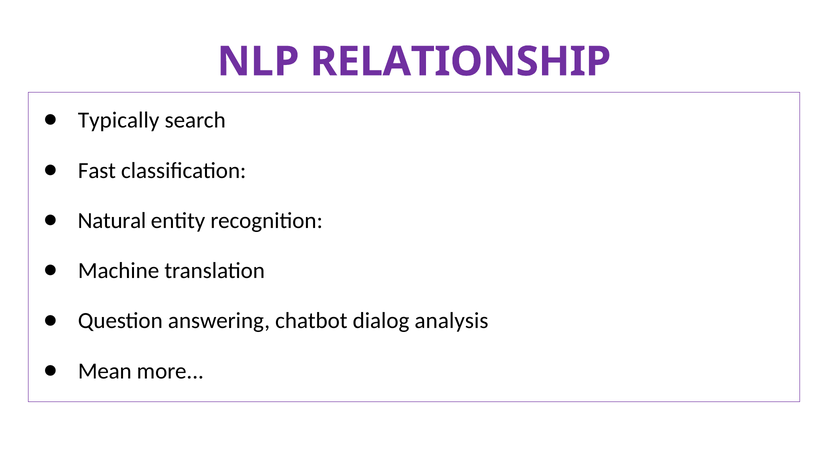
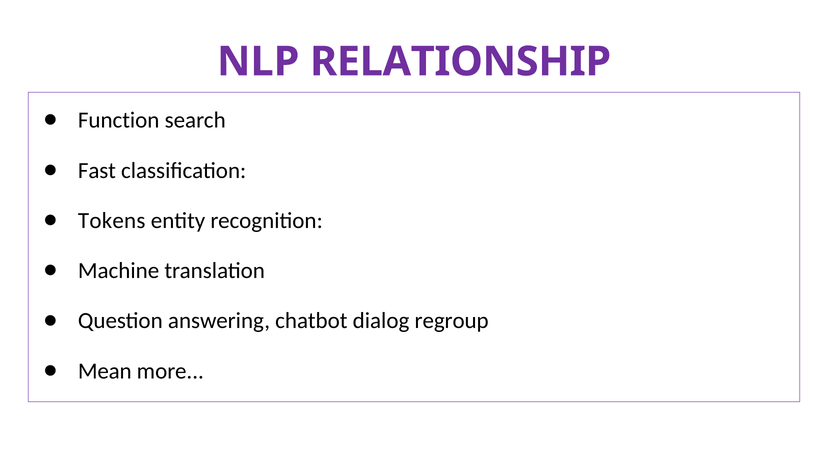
Typically: Typically -> Function
Natural: Natural -> Tokens
analysis: analysis -> regroup
